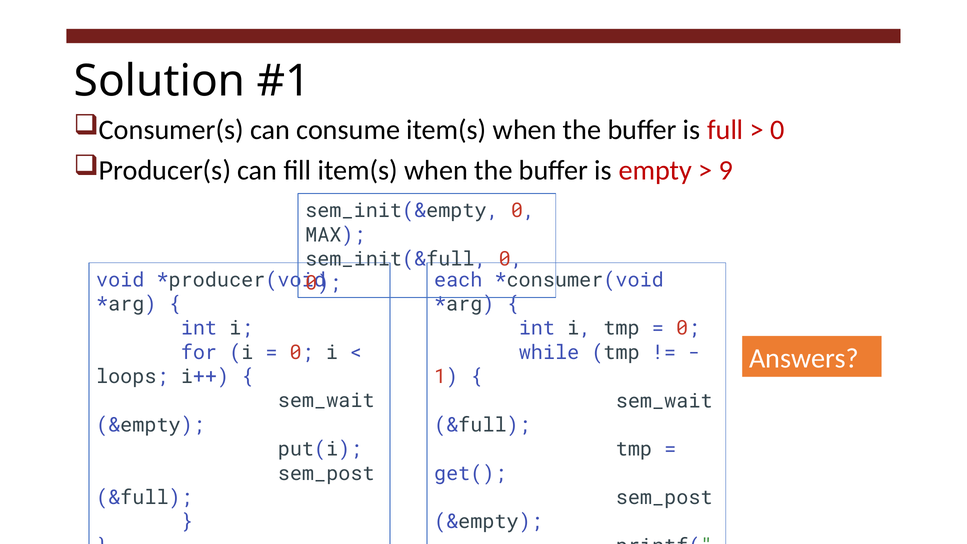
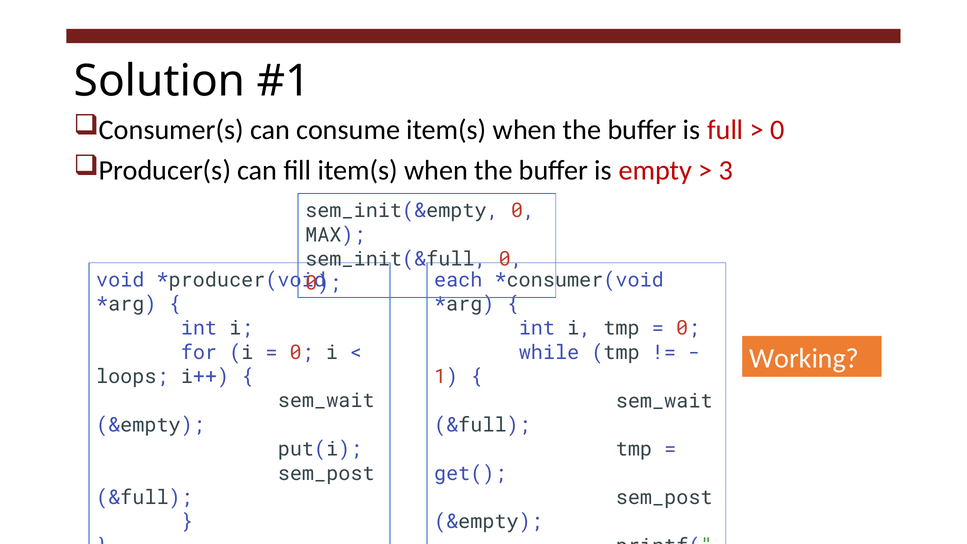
9: 9 -> 3
Answers: Answers -> Working
